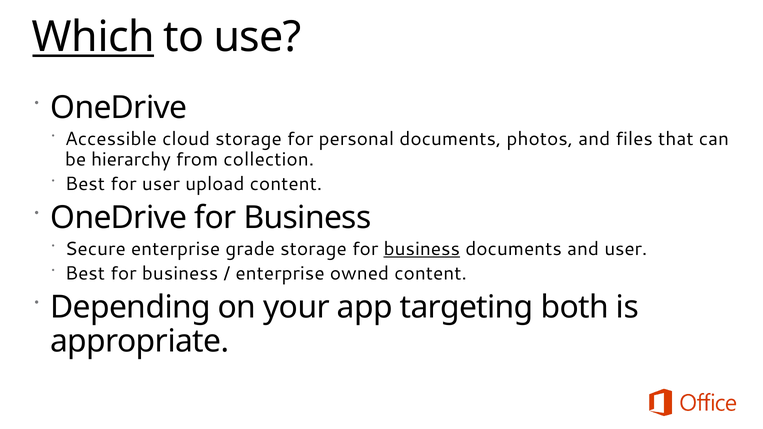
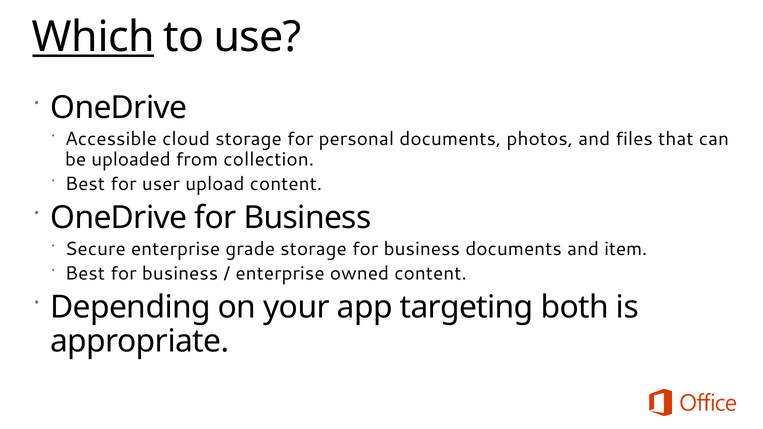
hierarchy: hierarchy -> uploaded
business at (422, 249) underline: present -> none
and user: user -> item
